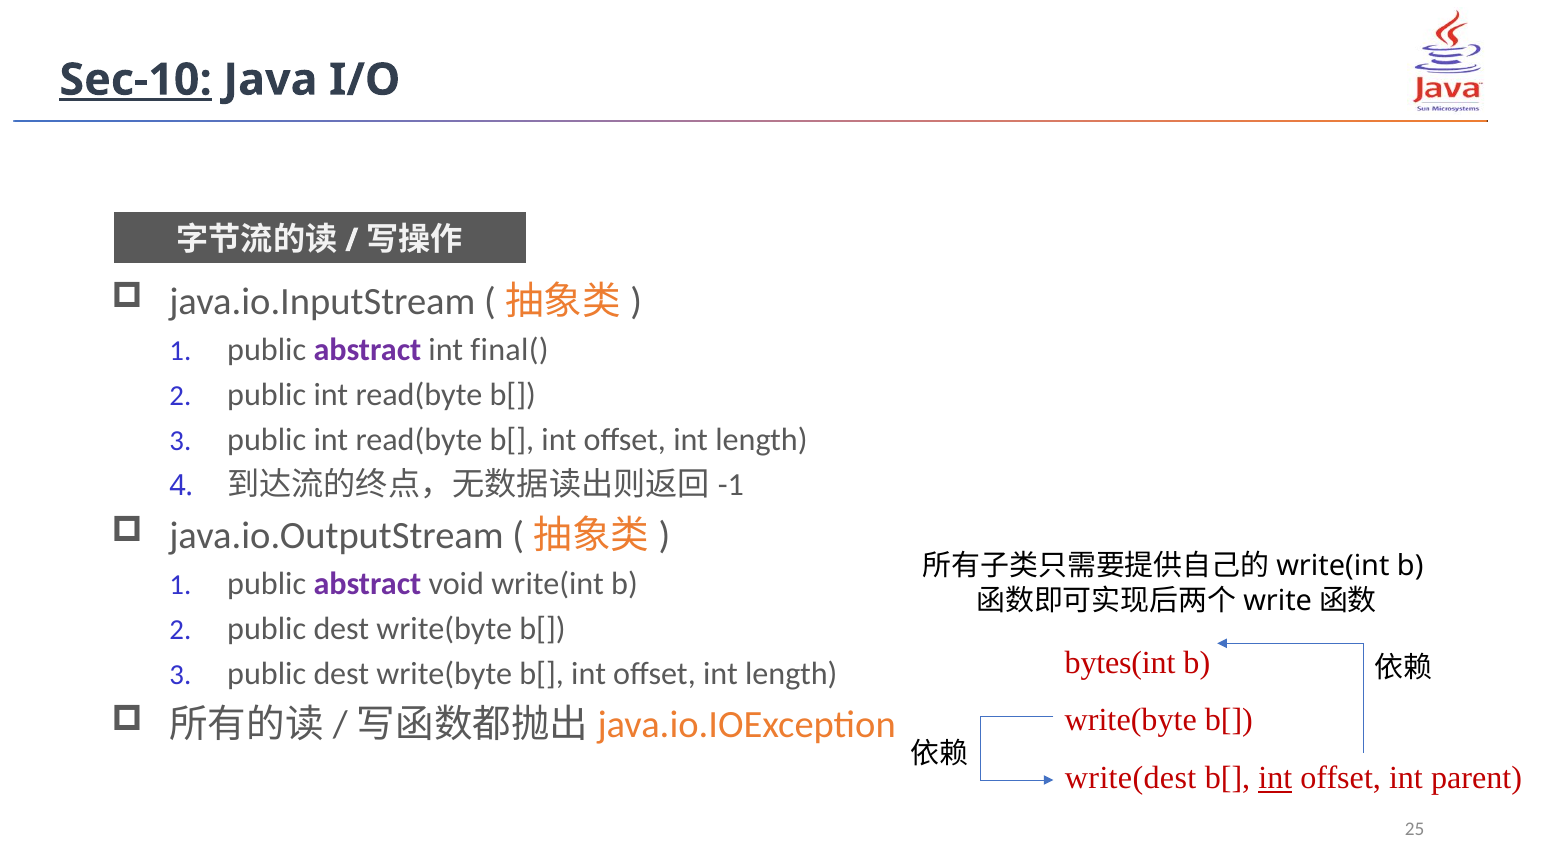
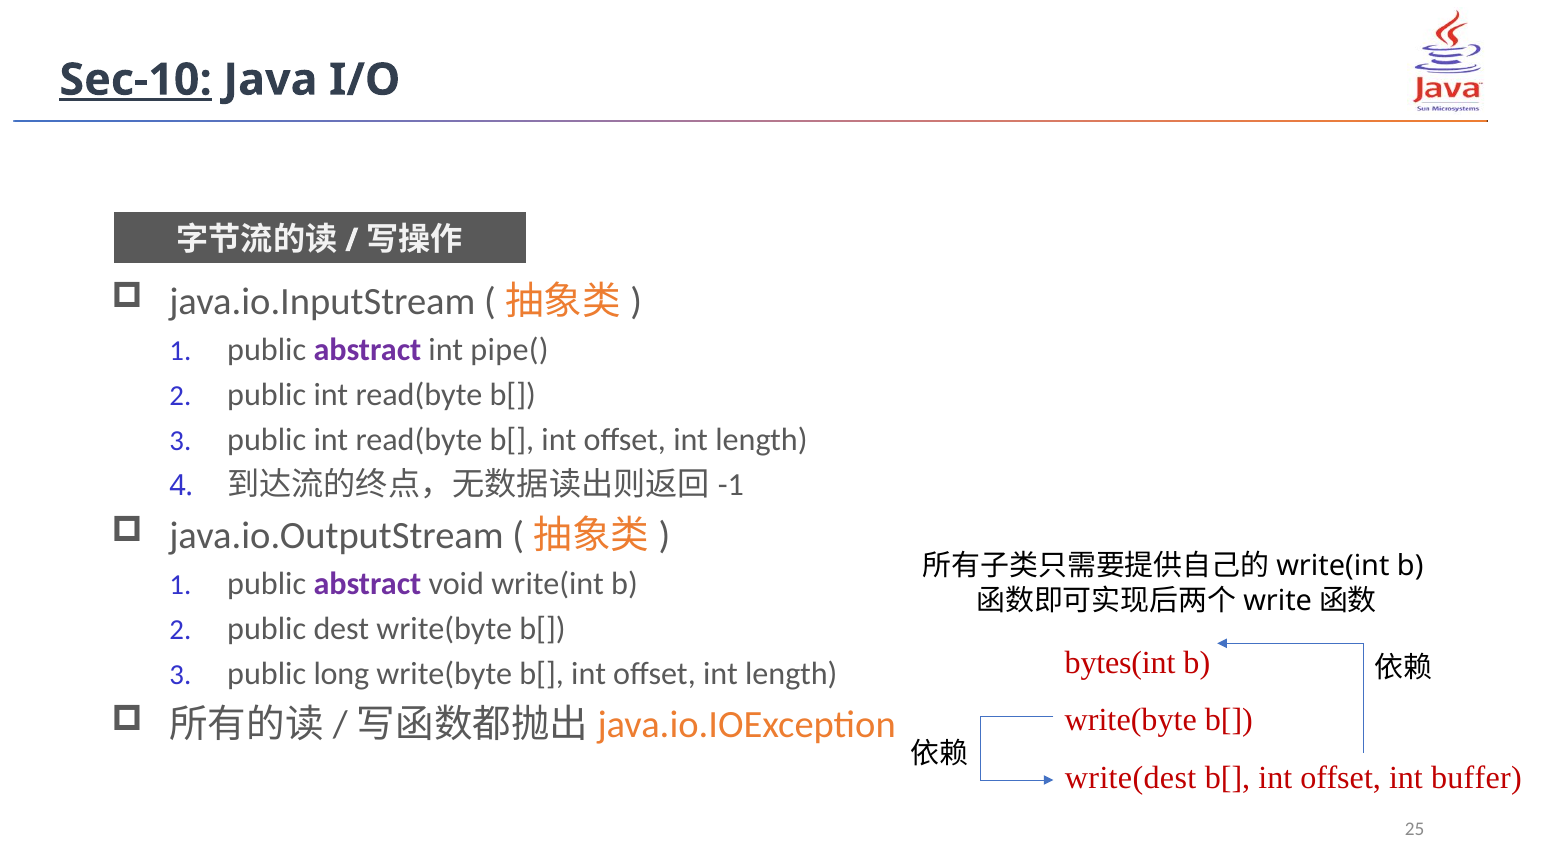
final(: final( -> pipe(
dest at (341, 673): dest -> long
int at (1275, 778) underline: present -> none
parent: parent -> buffer
